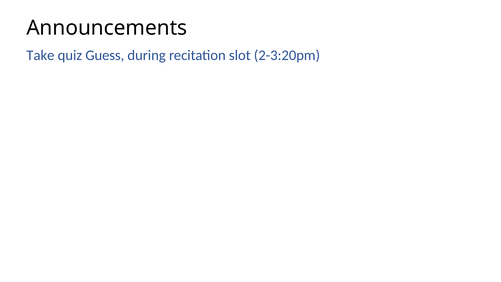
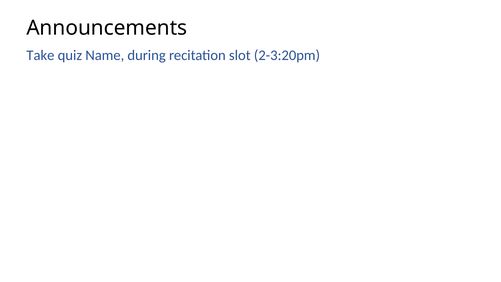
Guess: Guess -> Name
